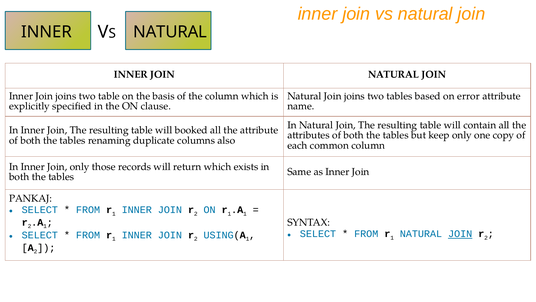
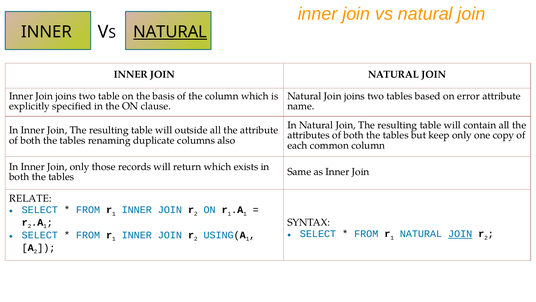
NATURAL at (170, 32) underline: none -> present
booked: booked -> outside
PANKAJ: PANKAJ -> RELATE
